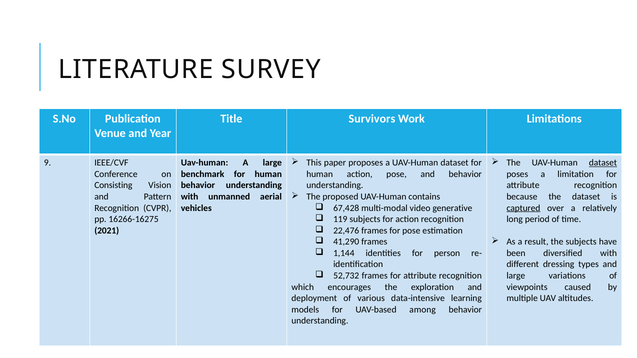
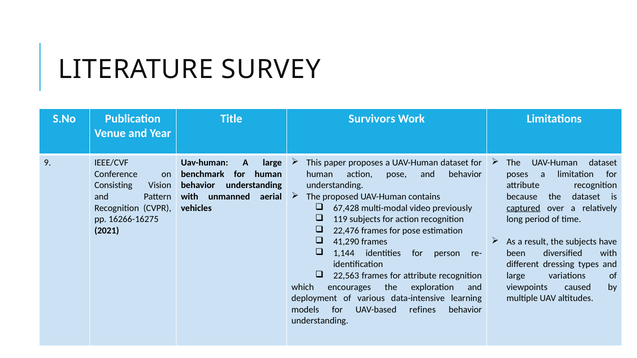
dataset at (603, 163) underline: present -> none
generative: generative -> previously
52,732: 52,732 -> 22,563
among: among -> refines
